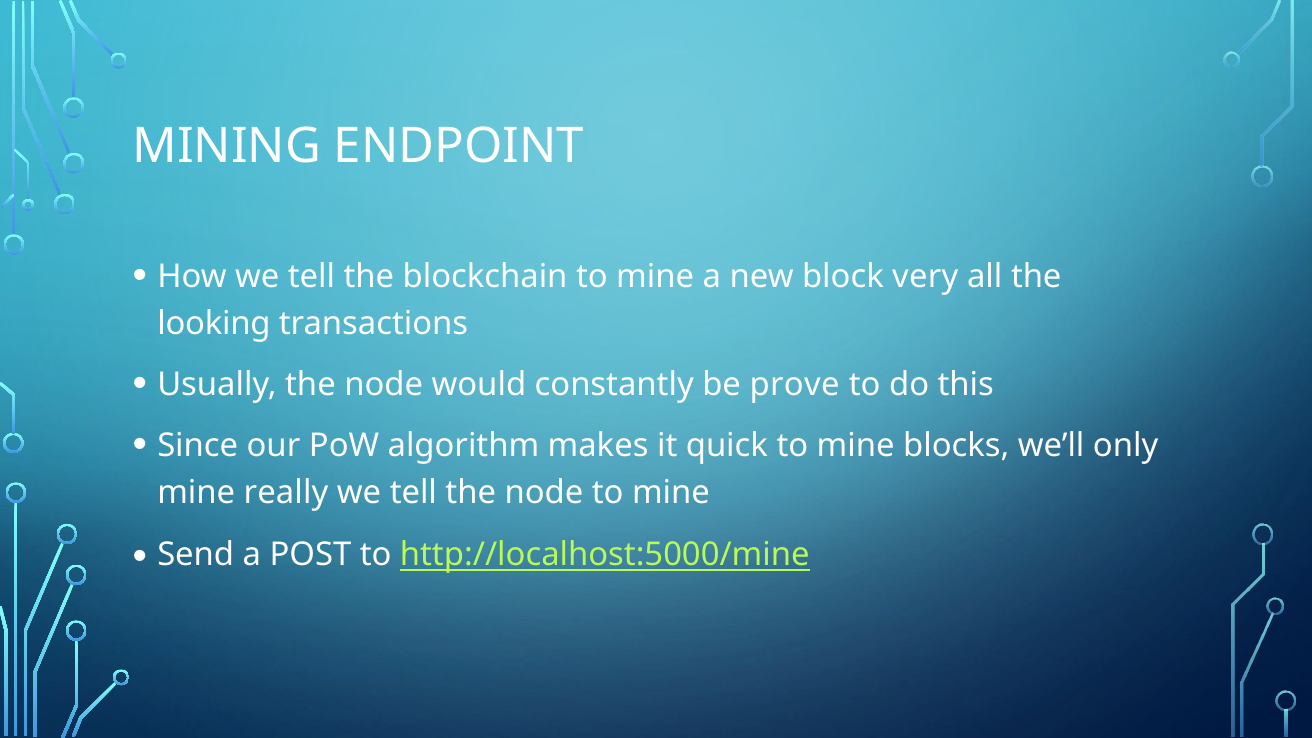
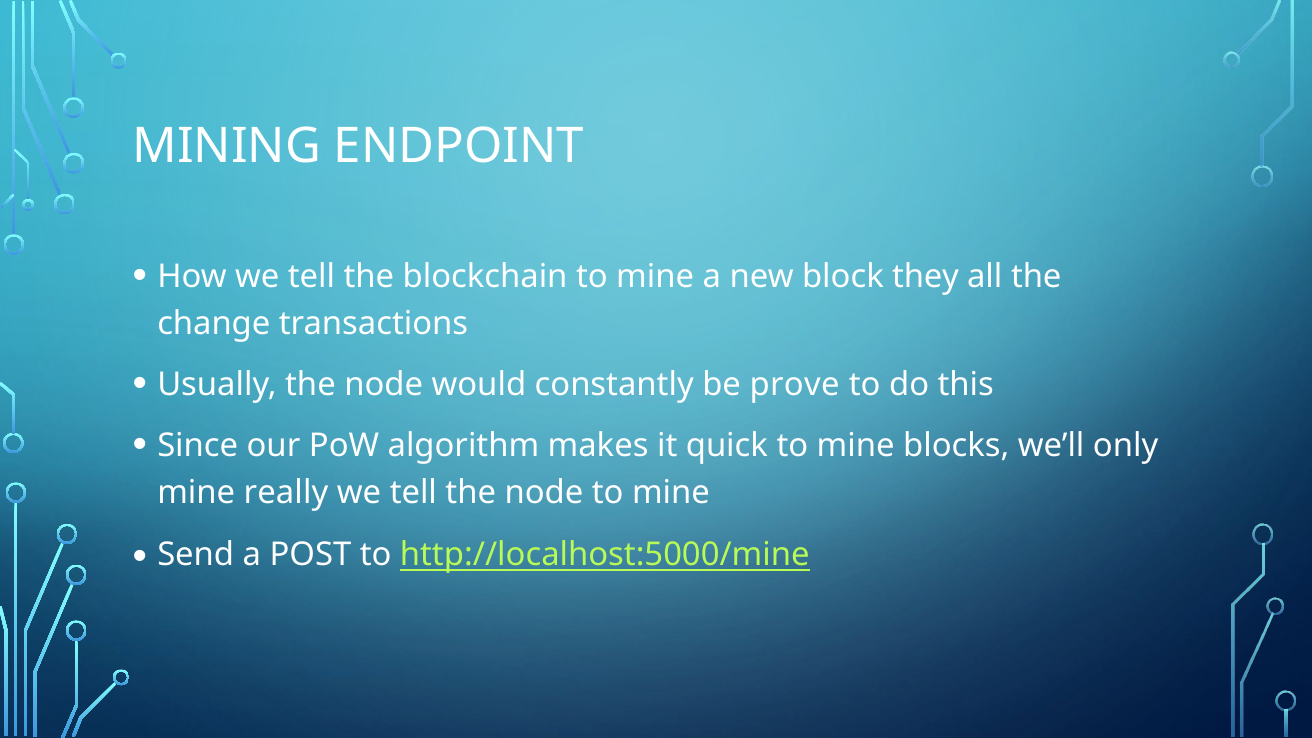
very: very -> they
looking: looking -> change
